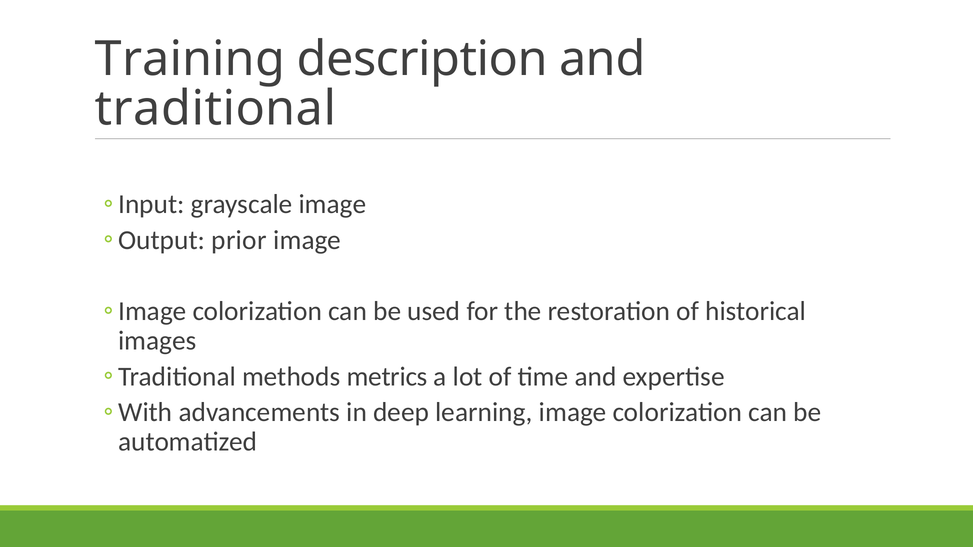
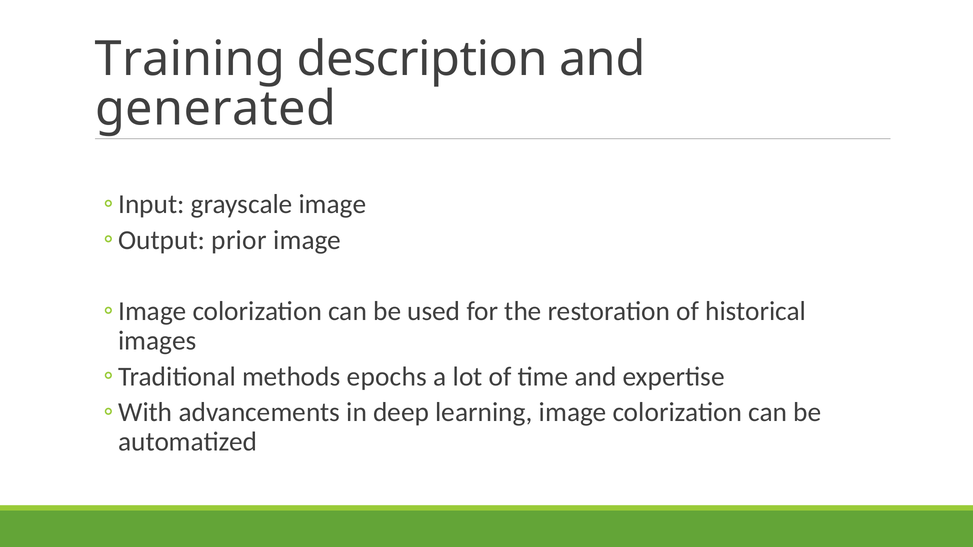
traditional: traditional -> generated
metrics: metrics -> epochs
